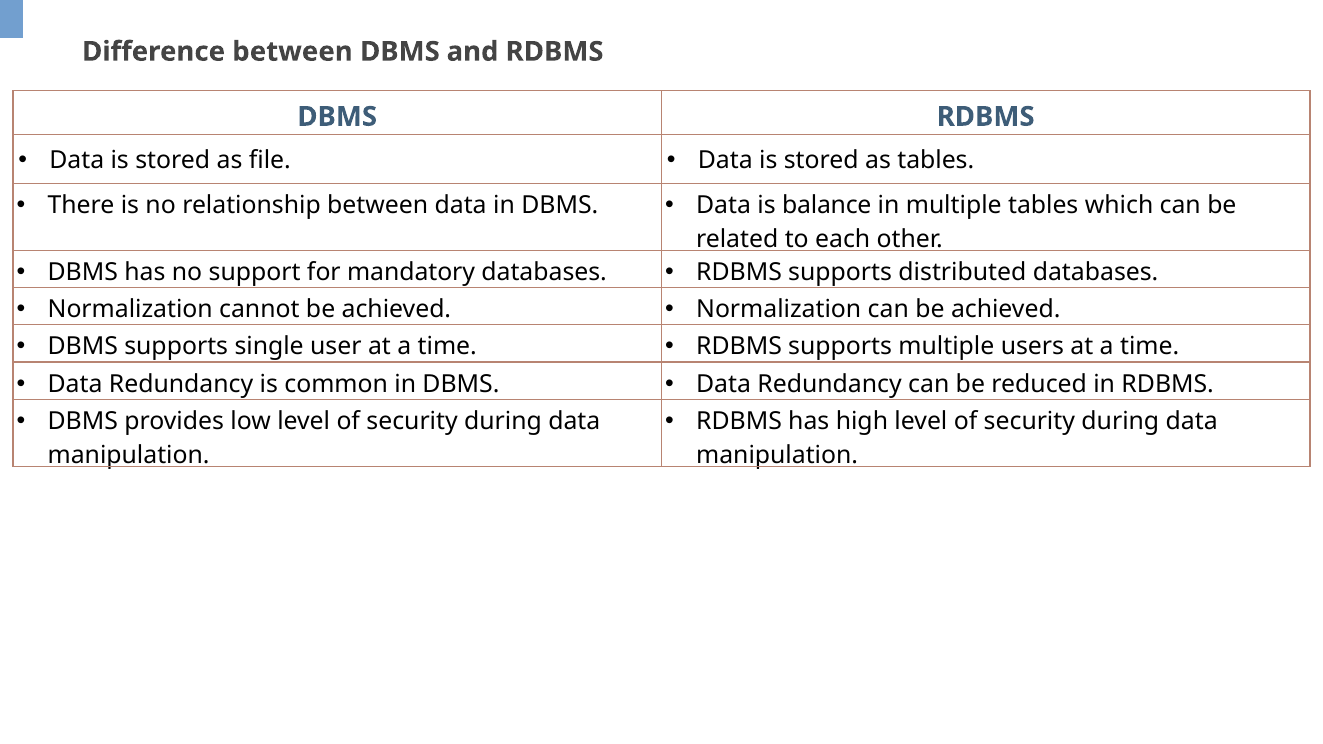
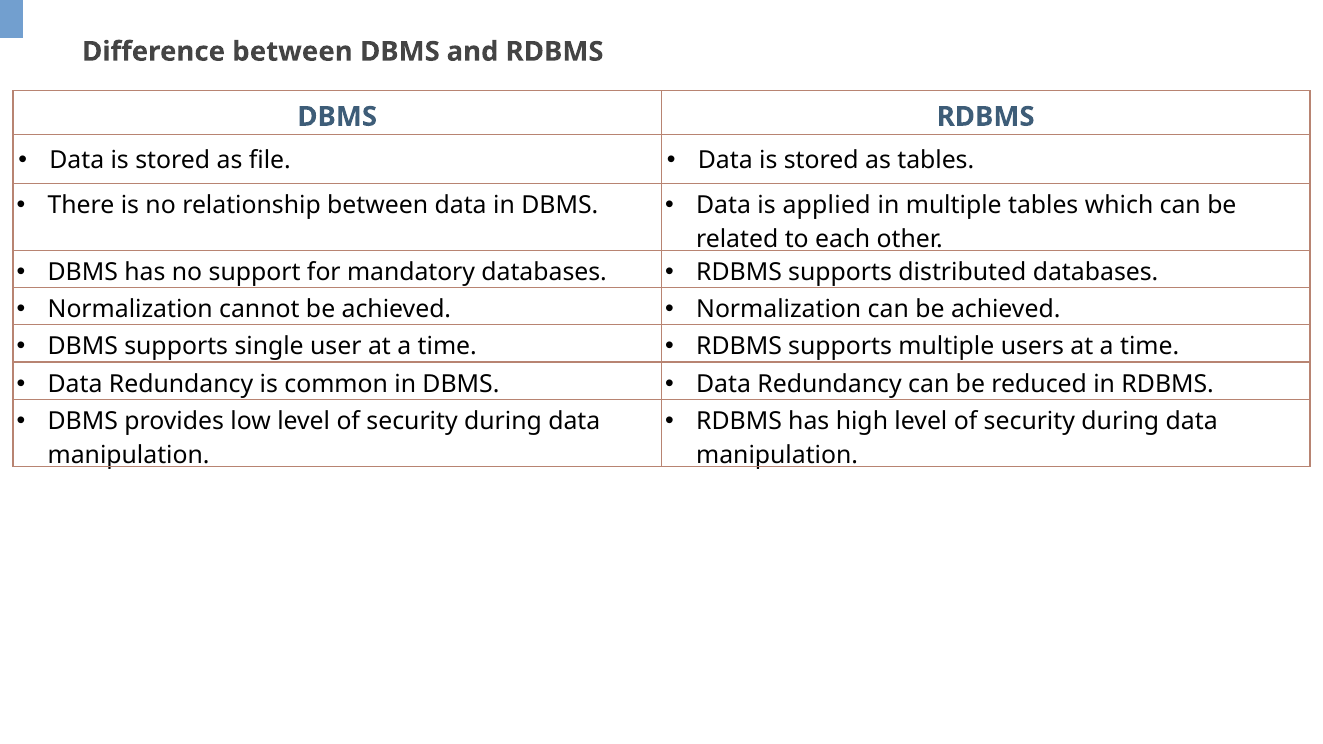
balance: balance -> applied
